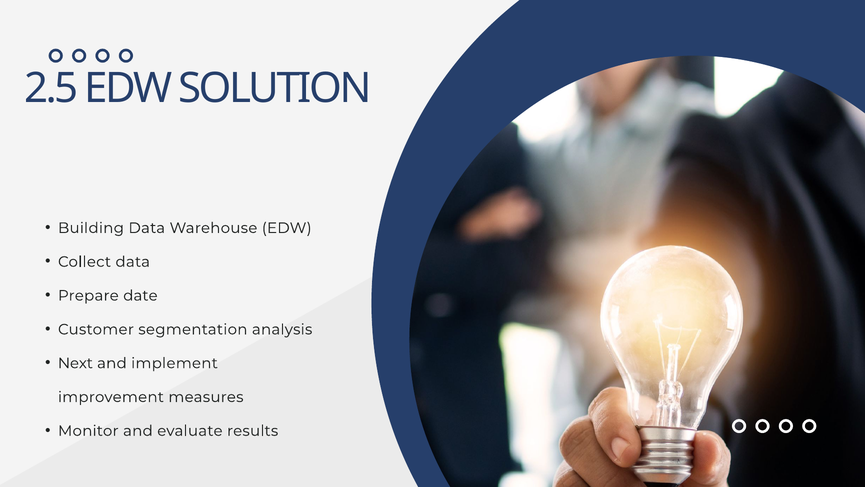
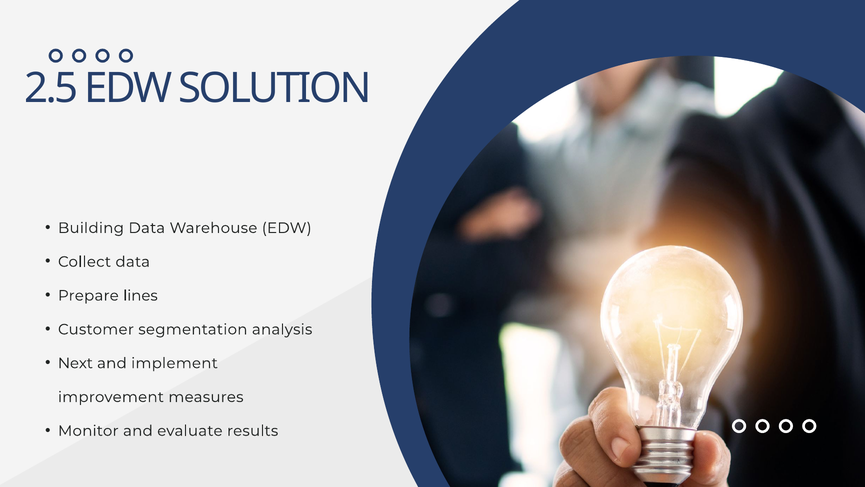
date: date -> lines
